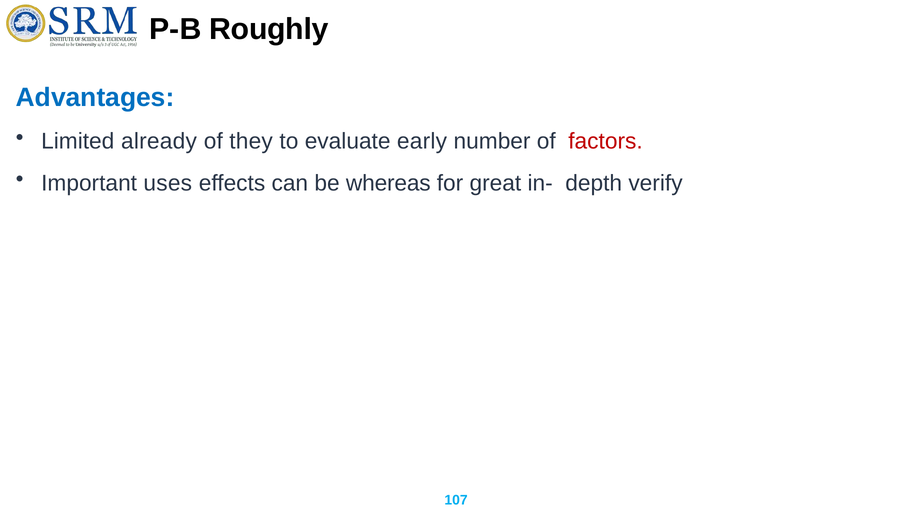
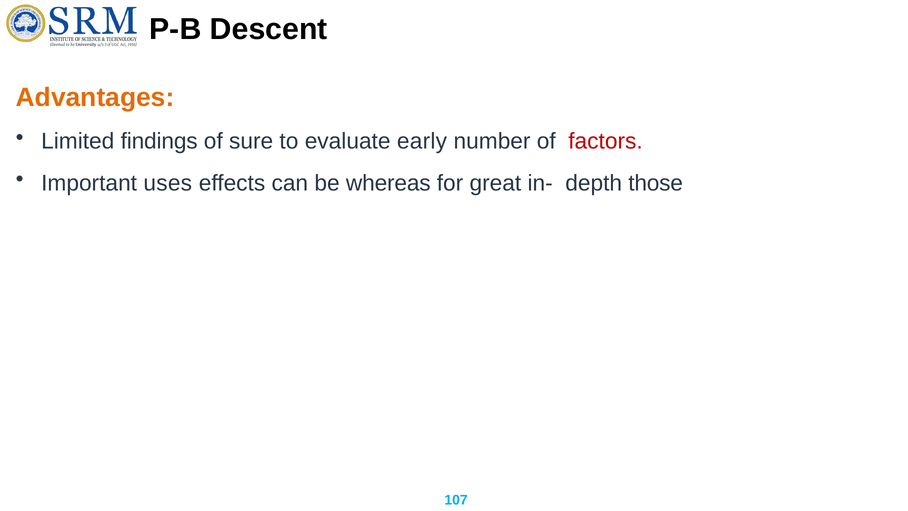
Roughly: Roughly -> Descent
Advantages colour: blue -> orange
already: already -> findings
they: they -> sure
verify: verify -> those
